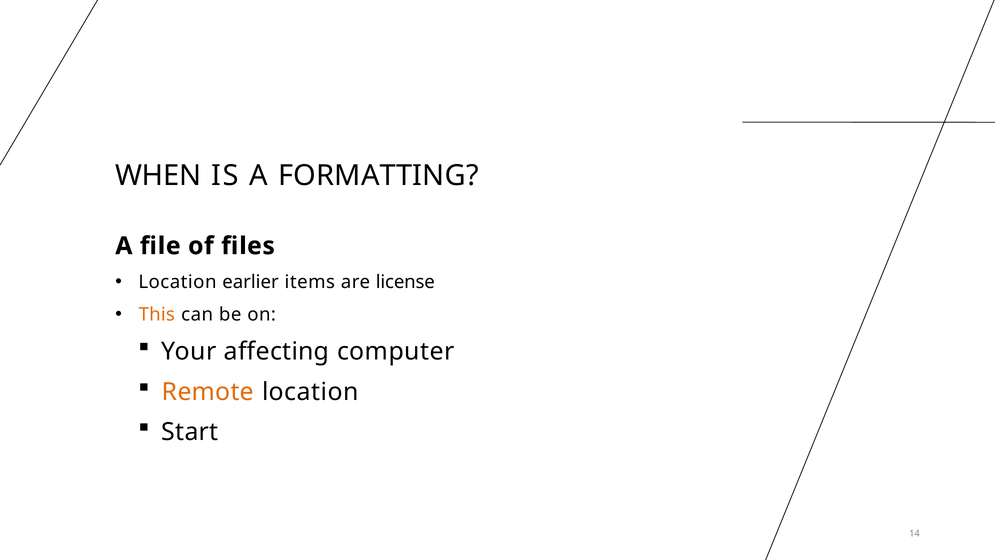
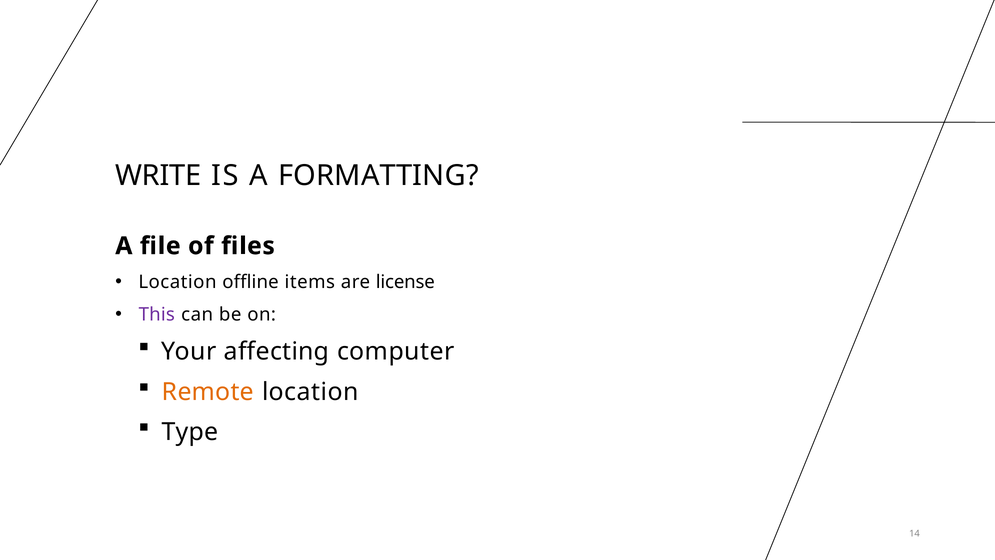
WHEN: WHEN -> WRITE
earlier: earlier -> offline
This colour: orange -> purple
Start: Start -> Type
